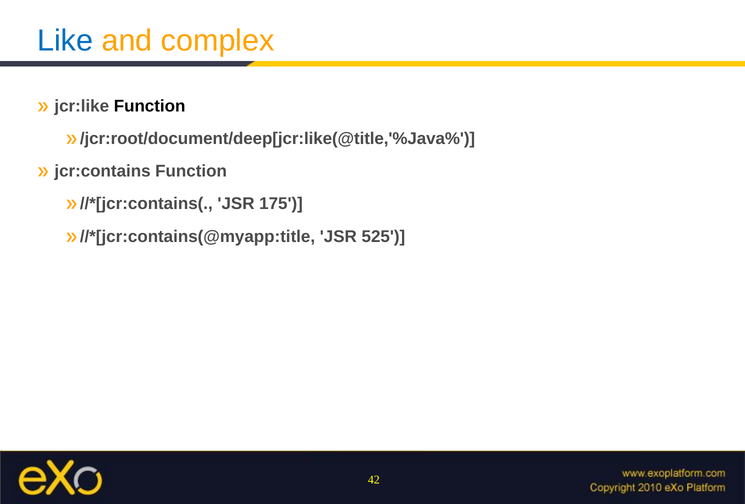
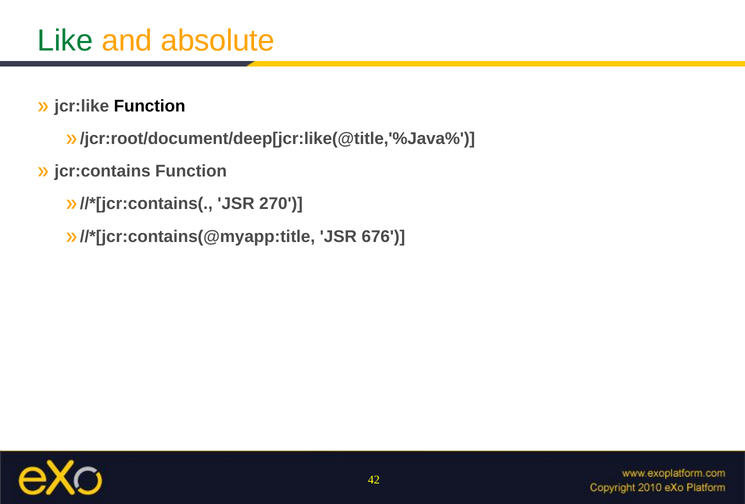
Like colour: blue -> green
complex: complex -> absolute
175: 175 -> 270
525: 525 -> 676
